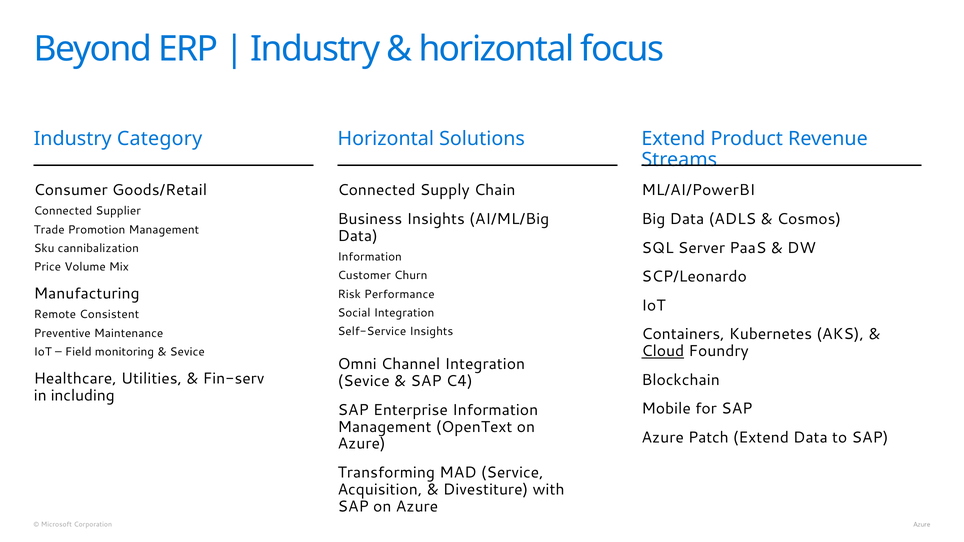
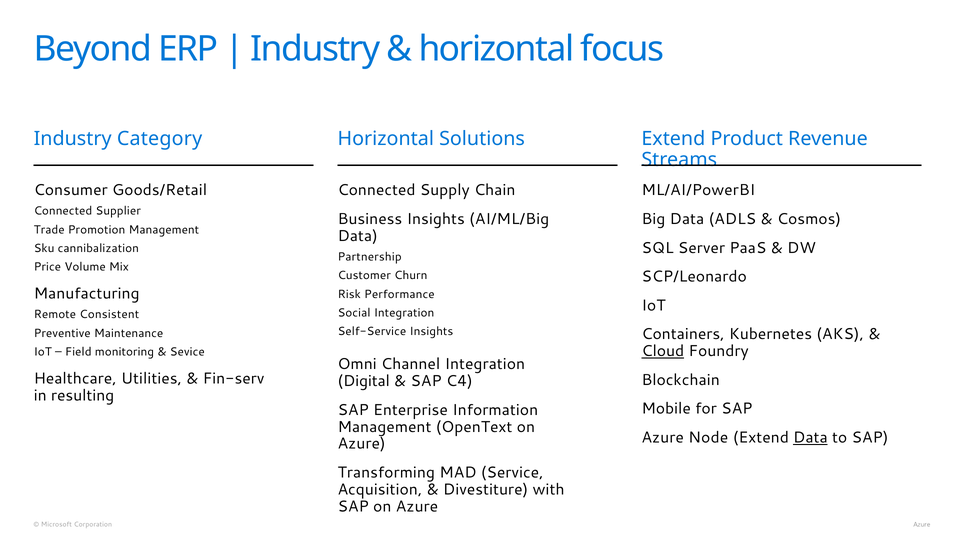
Information at (370, 257): Information -> Partnership
Sevice at (364, 381): Sevice -> Digital
including: including -> resulting
Patch: Patch -> Node
Data at (810, 438) underline: none -> present
